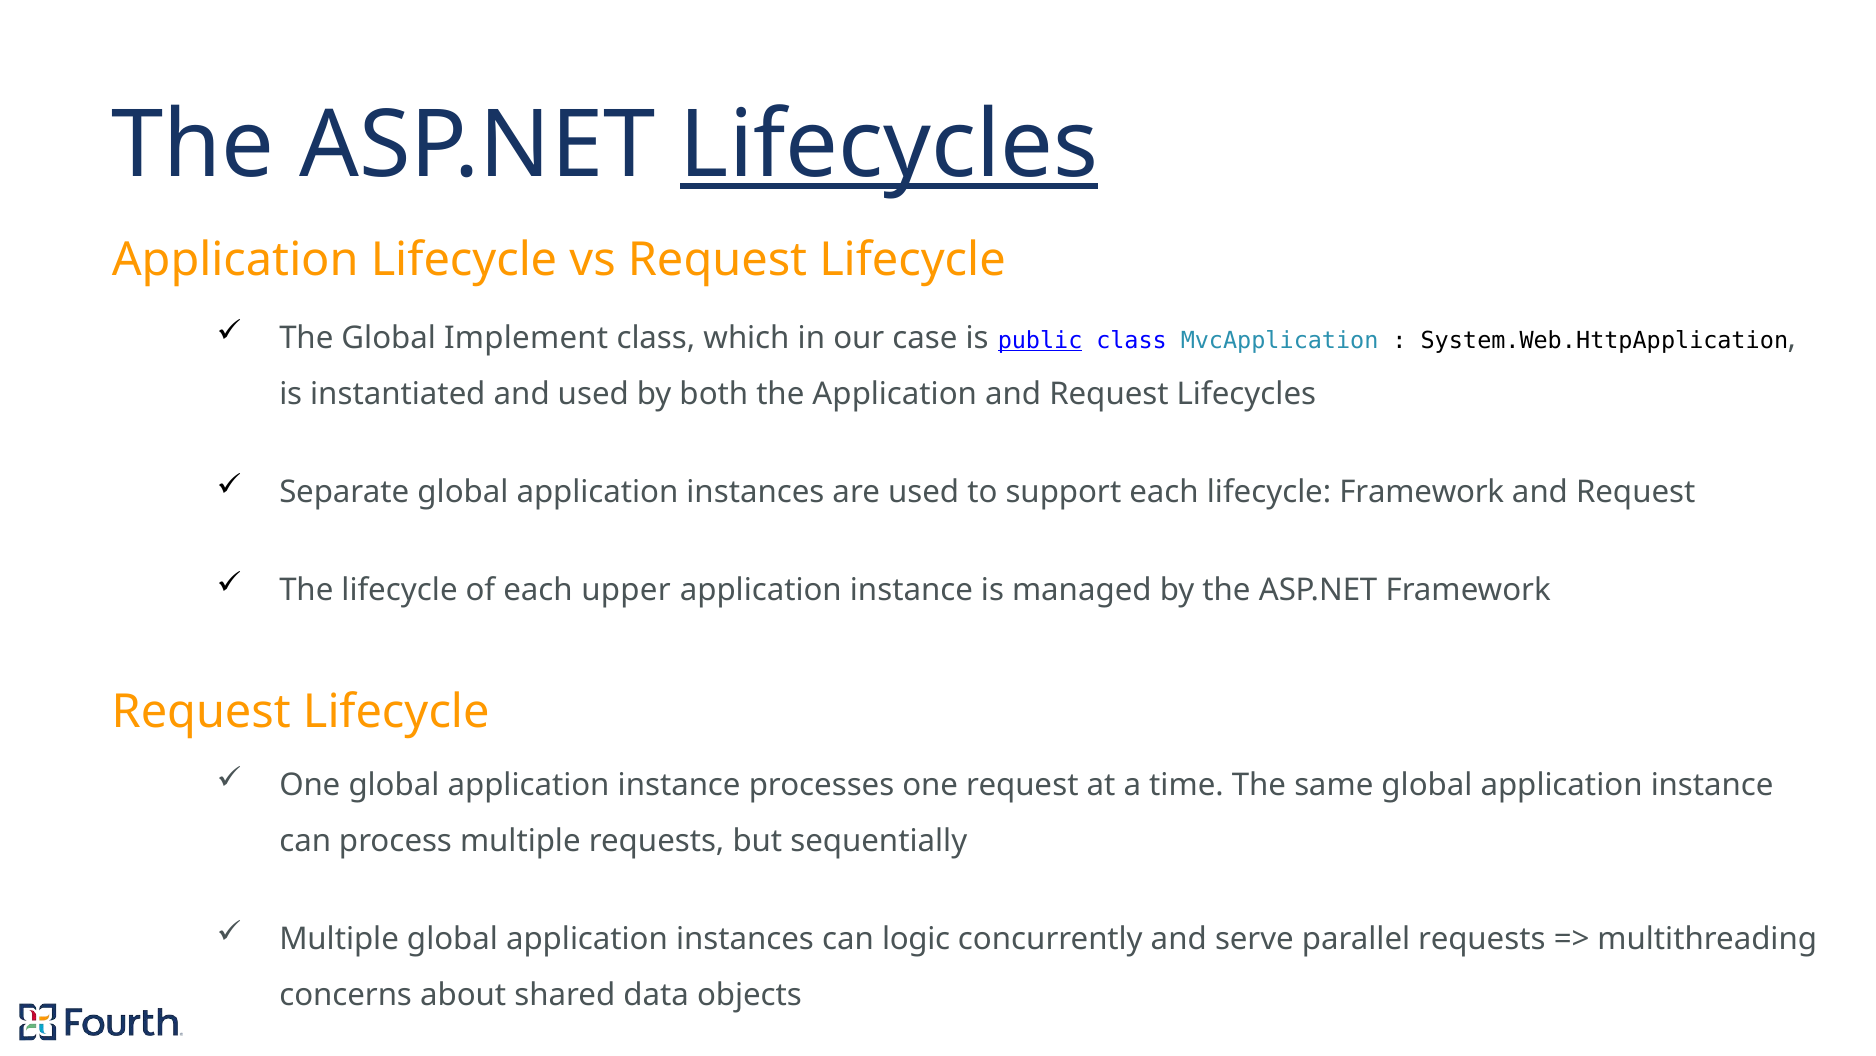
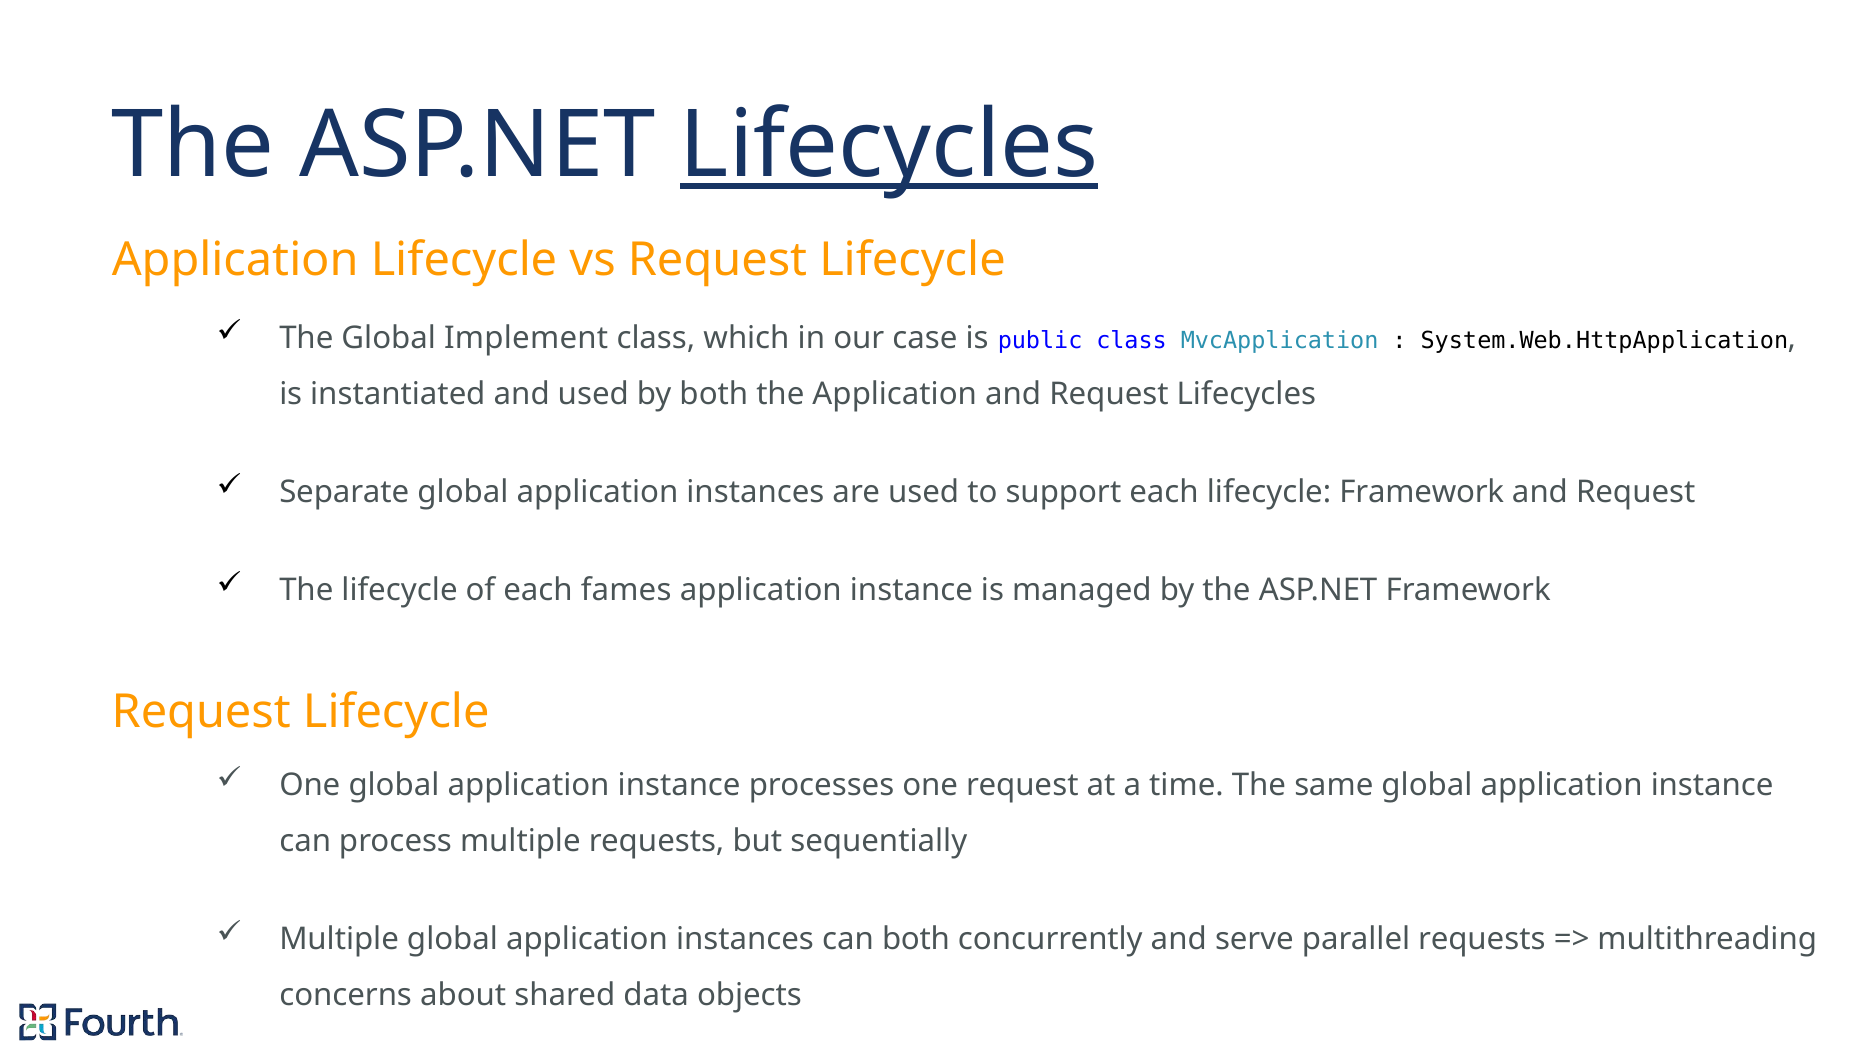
public underline: present -> none
upper: upper -> fames
can logic: logic -> both
